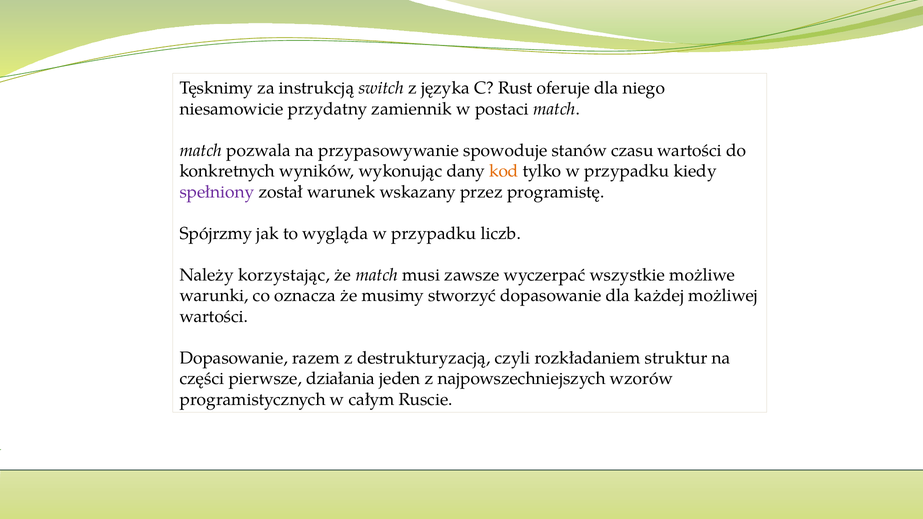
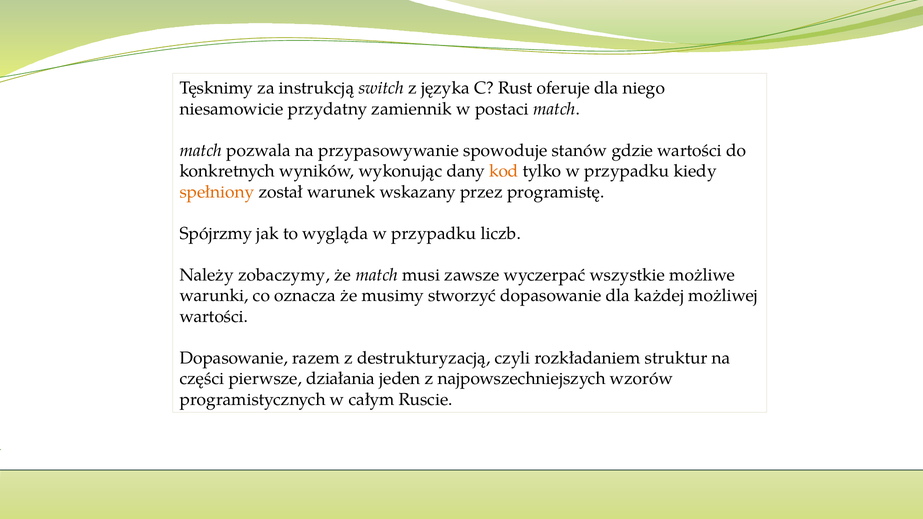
czasu: czasu -> gdzie
spełniony colour: purple -> orange
korzystając: korzystając -> zobaczymy
